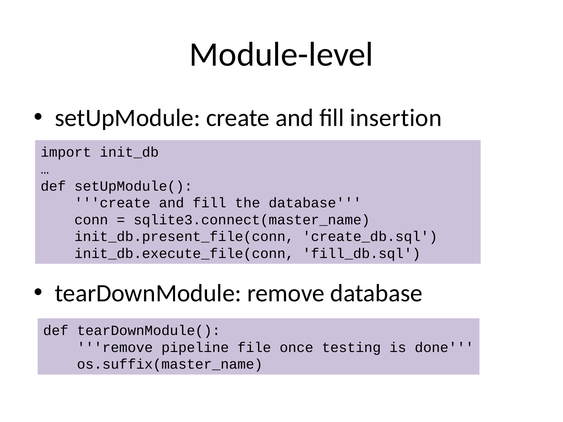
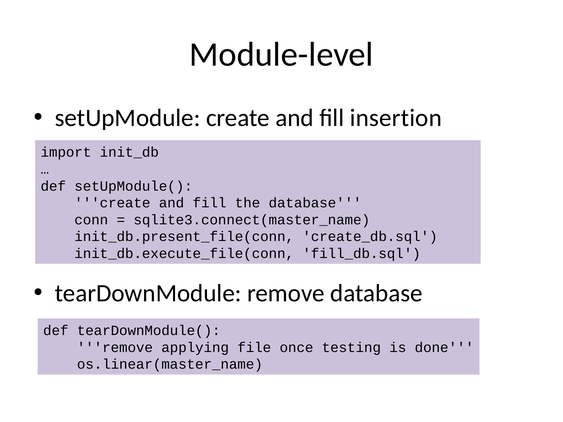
pipeline: pipeline -> applying
os.suffix(master_name: os.suffix(master_name -> os.linear(master_name
